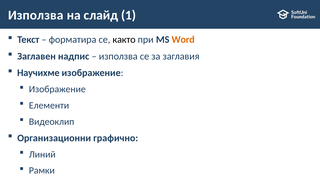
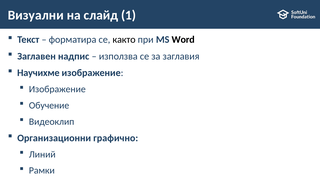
Използва at (36, 15): Използва -> Визуални
Word colour: orange -> black
Елементи: Елементи -> Обучение
